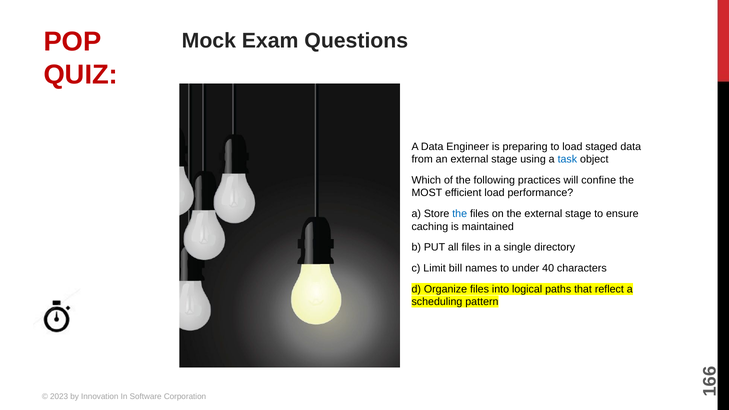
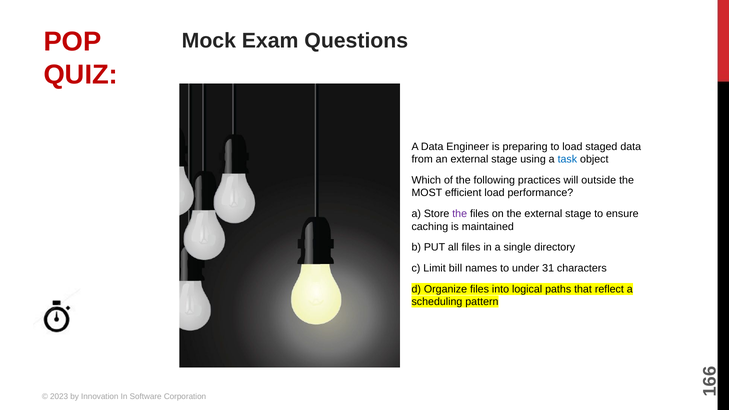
confine: confine -> outside
the at (460, 214) colour: blue -> purple
40: 40 -> 31
